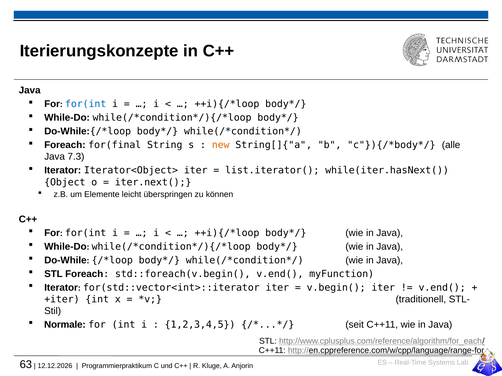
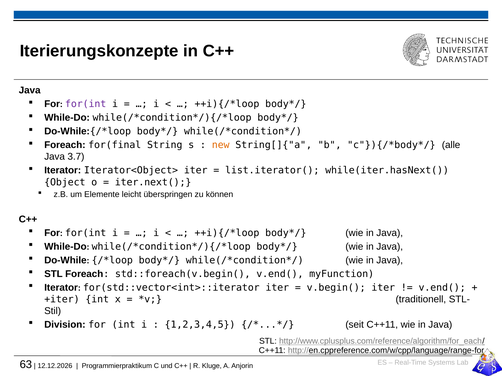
for(int at (86, 104) colour: blue -> purple
7.3: 7.3 -> 3.7
Normale: Normale -> Division
